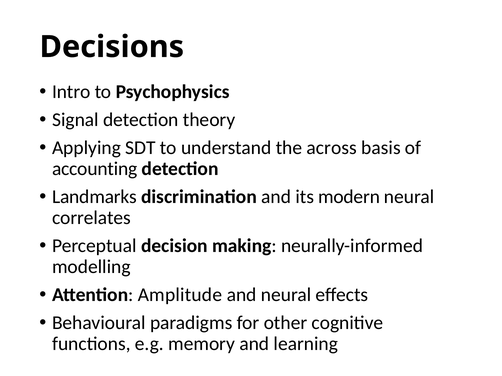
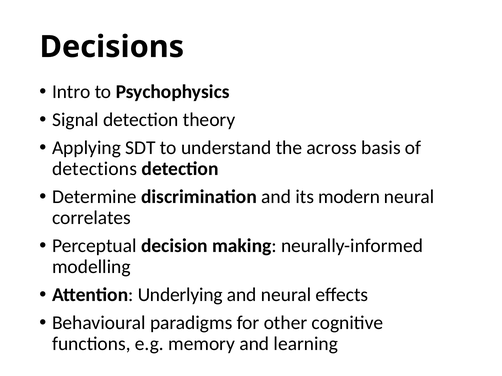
accounting: accounting -> detections
Landmarks: Landmarks -> Determine
Amplitude: Amplitude -> Underlying
